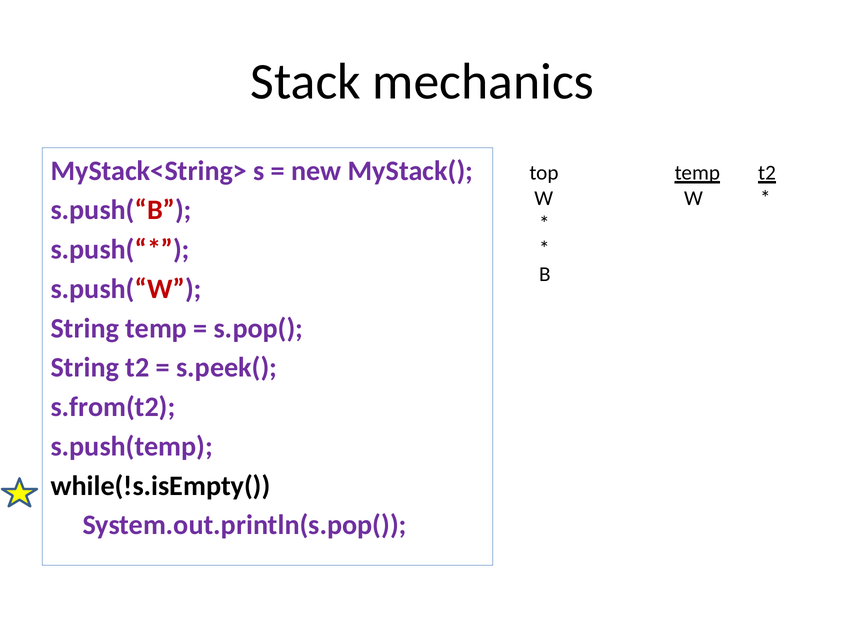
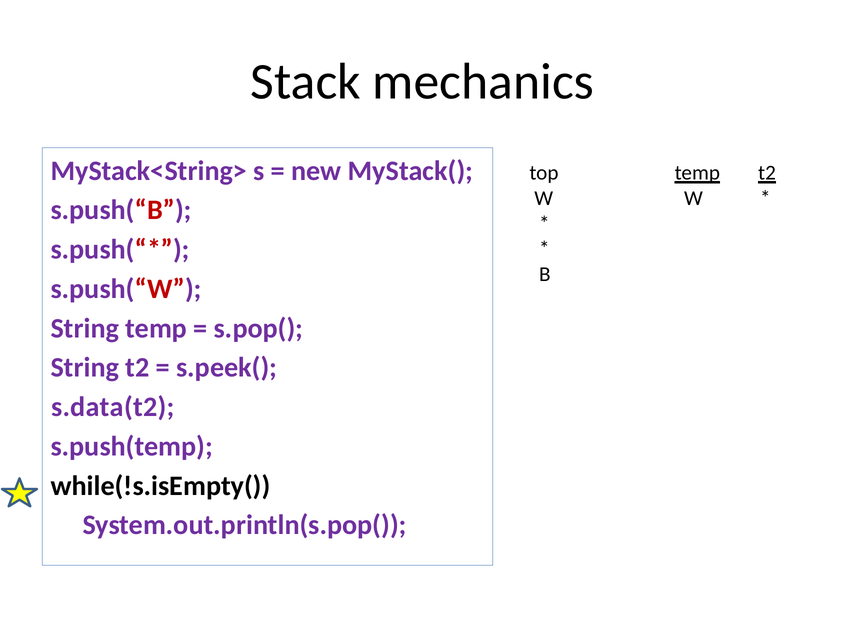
s.from(t2: s.from(t2 -> s.data(t2
